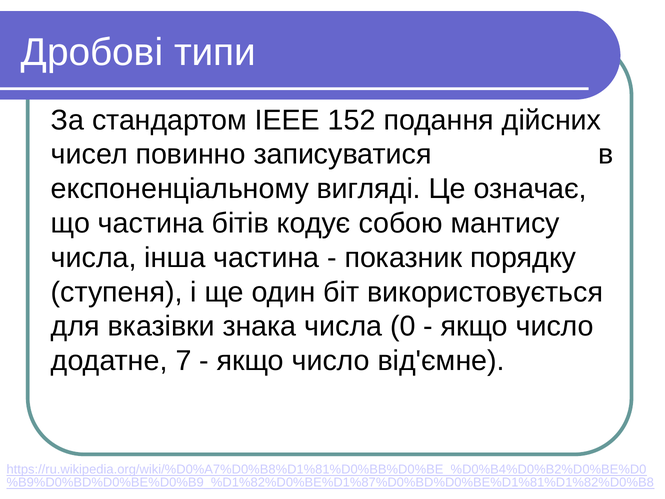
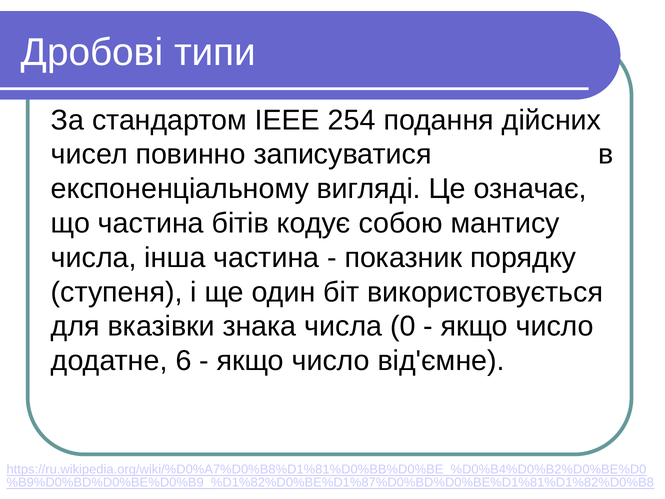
152: 152 -> 254
7: 7 -> 6
